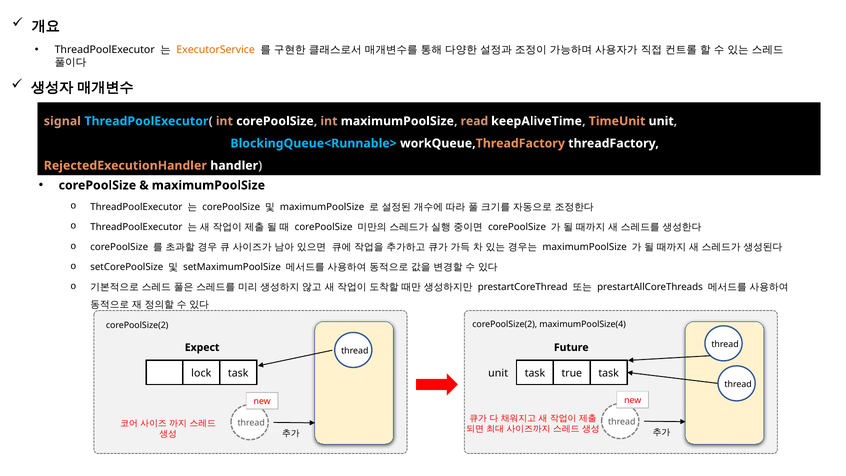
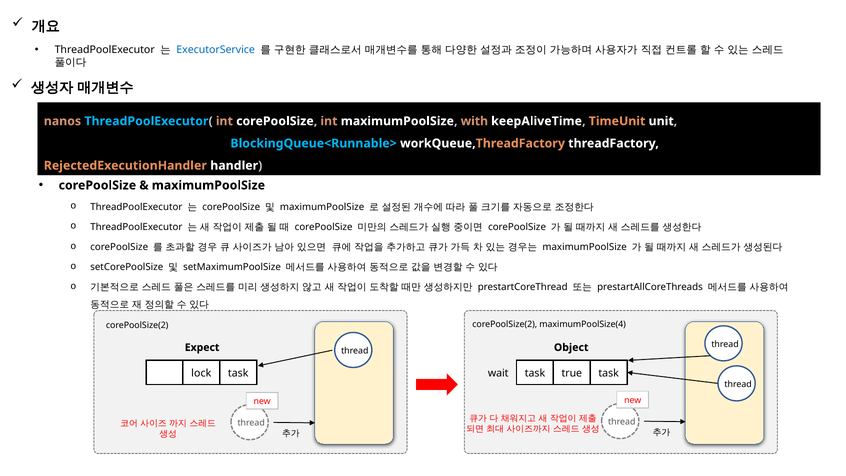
ExecutorService colour: orange -> blue
signal: signal -> nanos
read: read -> with
Future: Future -> Object
unit at (498, 373): unit -> wait
